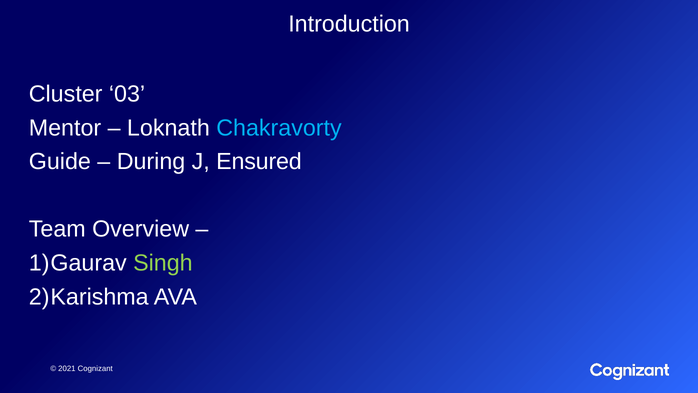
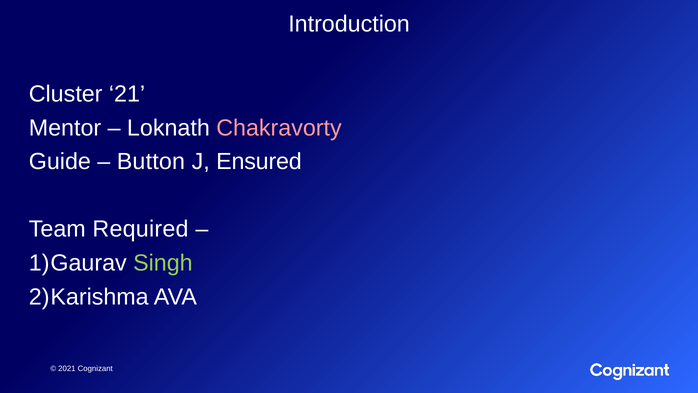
03: 03 -> 21
Chakravorty colour: light blue -> pink
During: During -> Button
Overview: Overview -> Required
